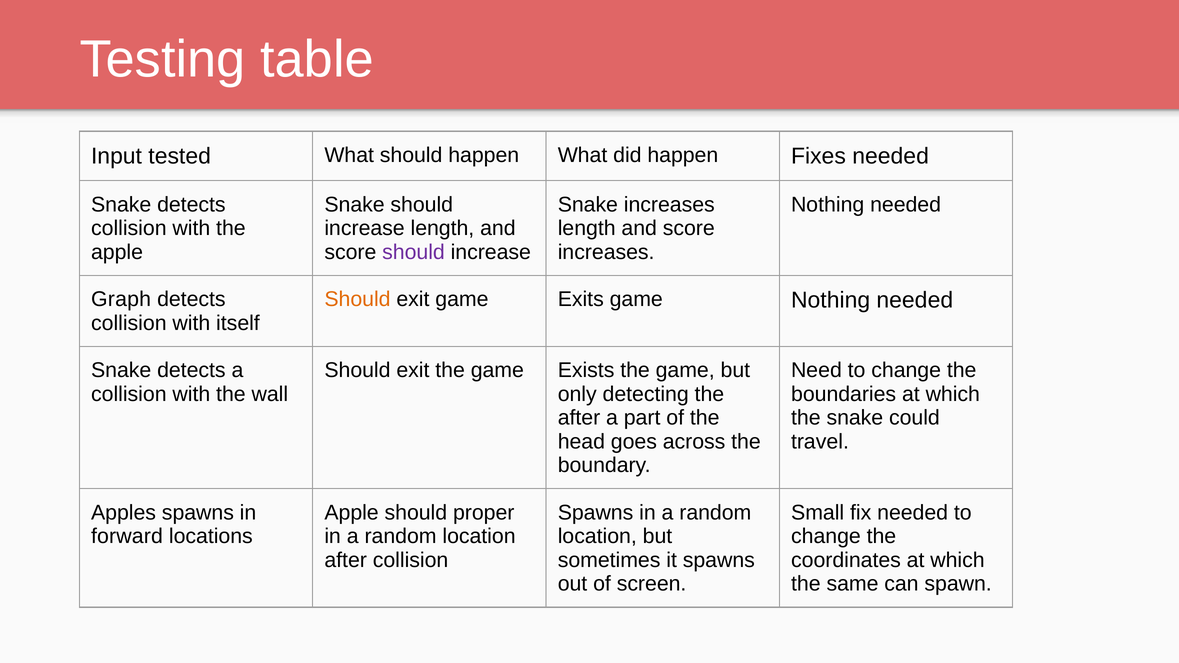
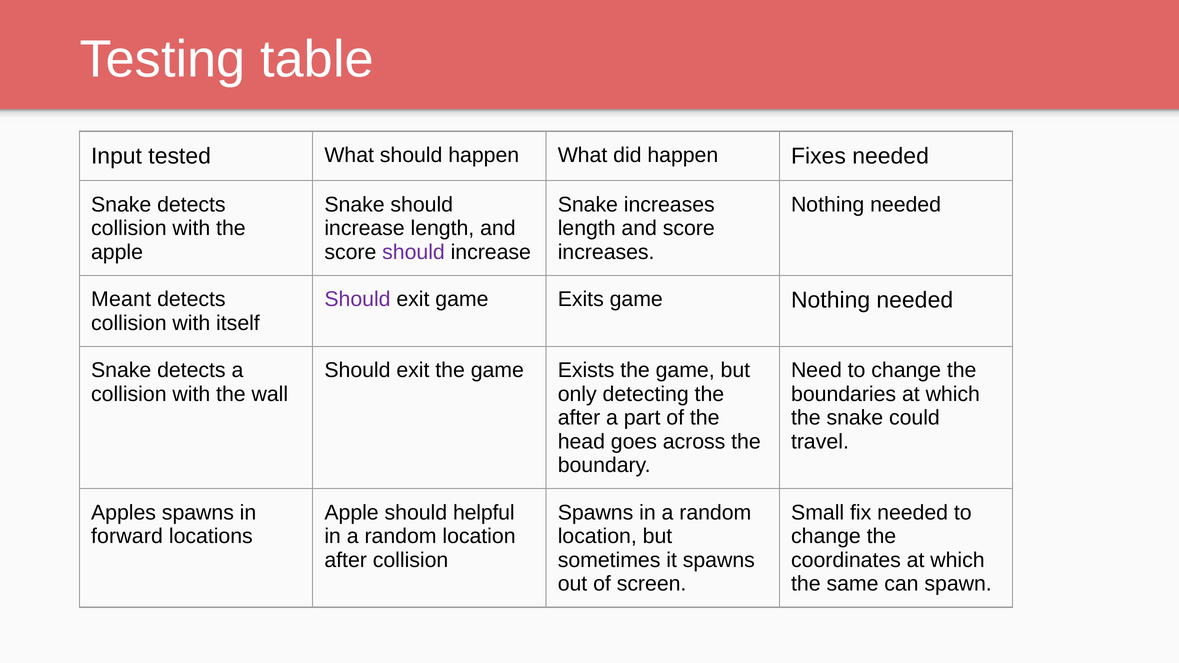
Graph: Graph -> Meant
Should at (357, 299) colour: orange -> purple
proper: proper -> helpful
